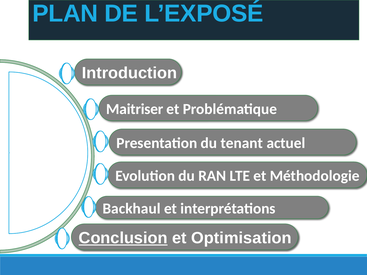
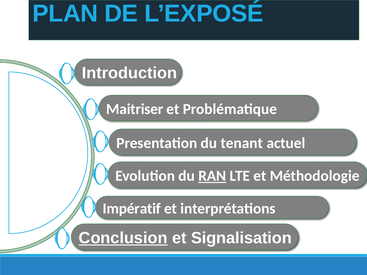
RAN underline: none -> present
Backhaul: Backhaul -> Impératif
Optimisation: Optimisation -> Signalisation
